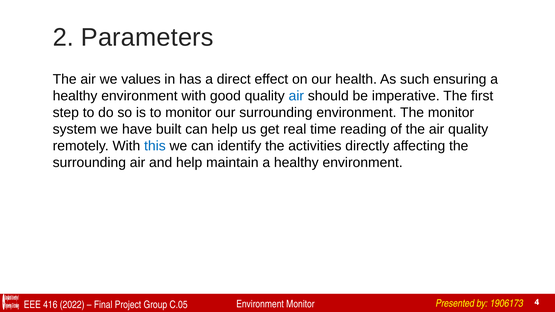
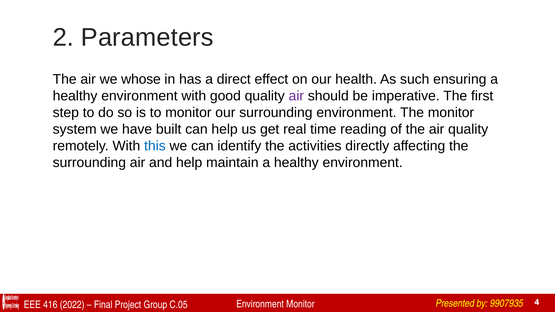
values: values -> whose
air at (296, 96) colour: blue -> purple
1906173: 1906173 -> 9907935
